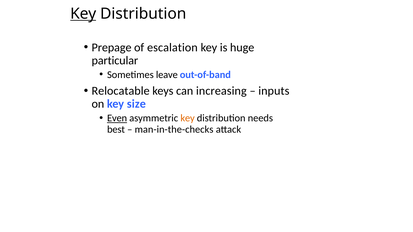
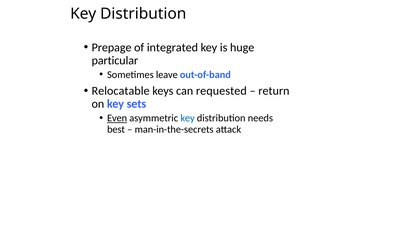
Key at (83, 14) underline: present -> none
escalation: escalation -> integrated
increasing: increasing -> requested
inputs: inputs -> return
size: size -> sets
key at (188, 118) colour: orange -> blue
man-in-the-checks: man-in-the-checks -> man-in-the-secrets
